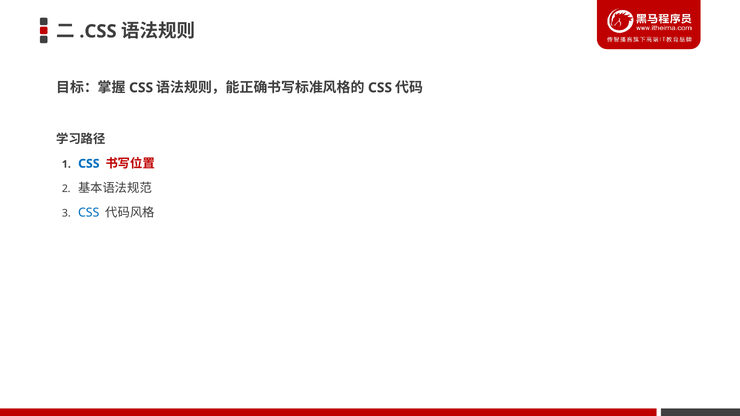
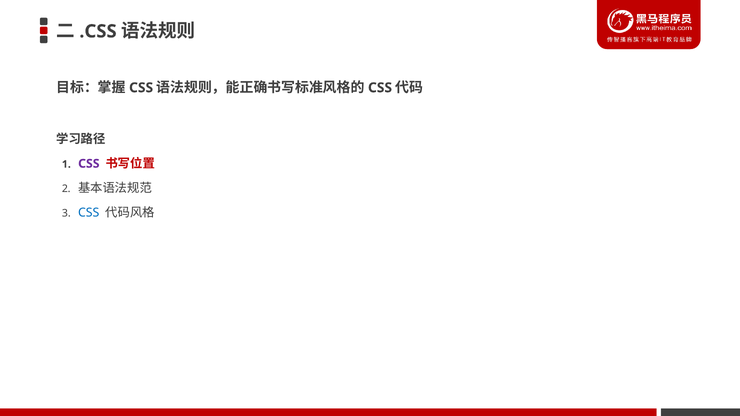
CSS at (89, 164) colour: blue -> purple
